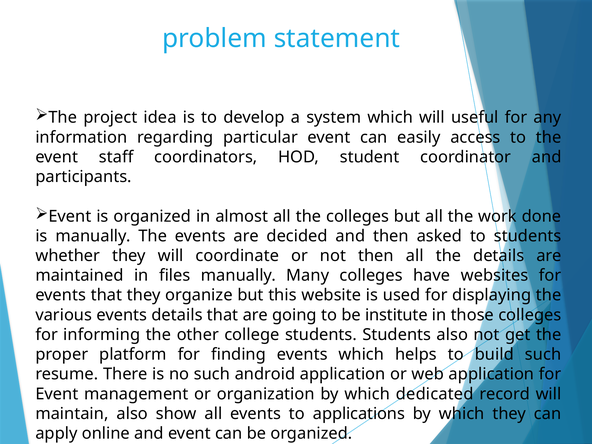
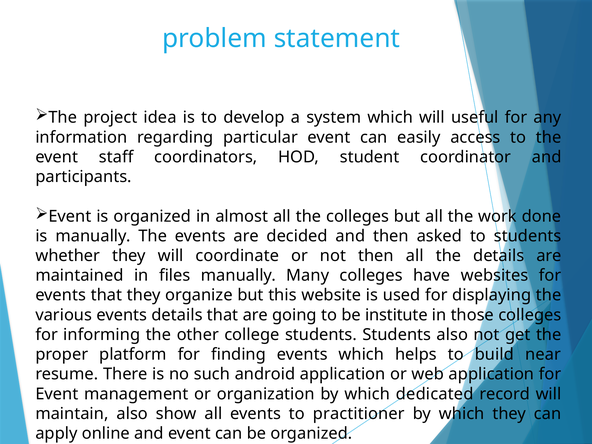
build such: such -> near
applications: applications -> practitioner
